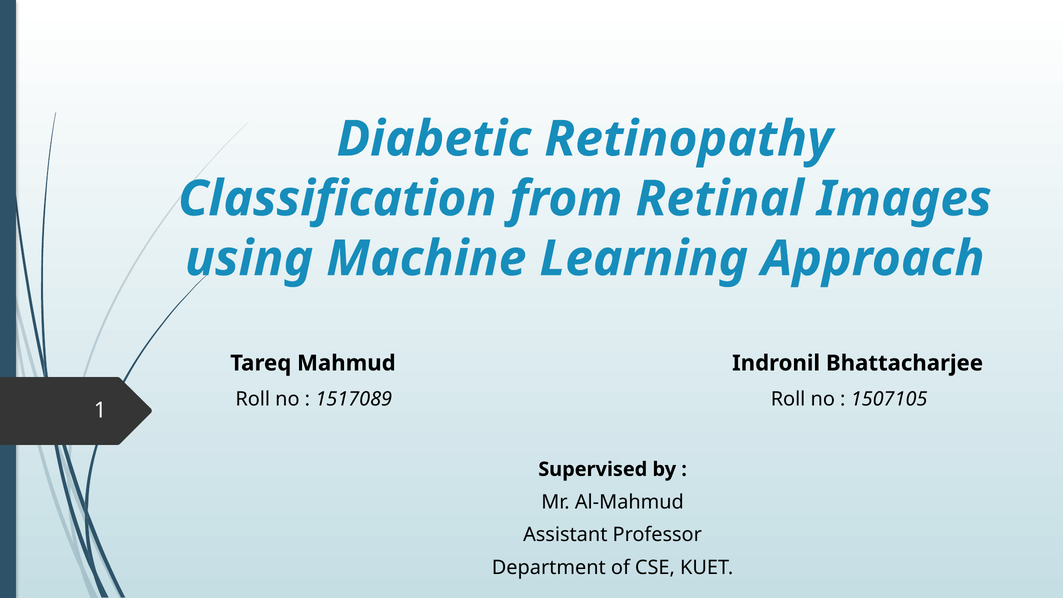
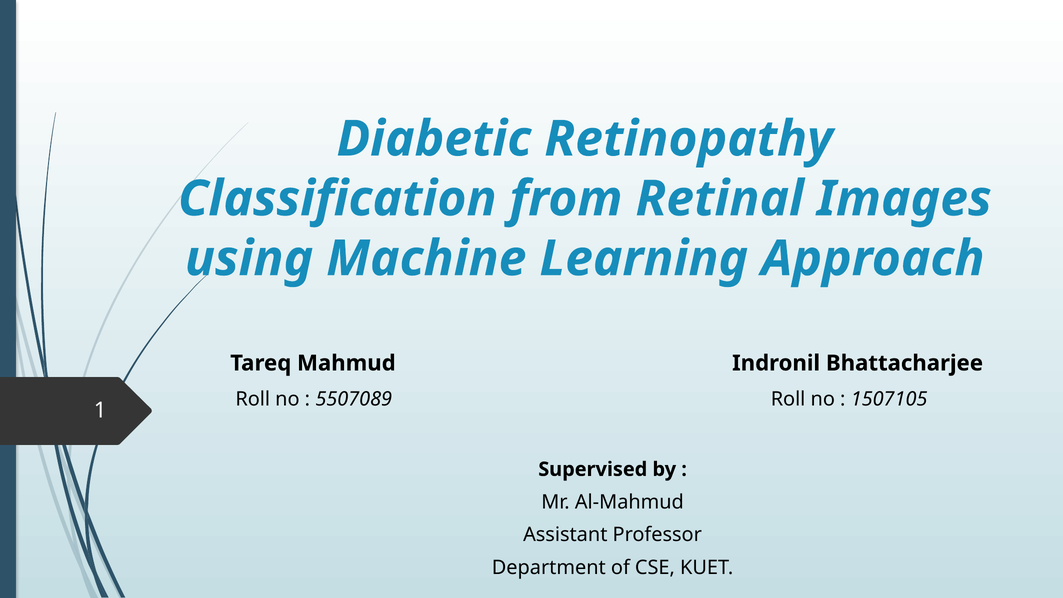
1517089: 1517089 -> 5507089
